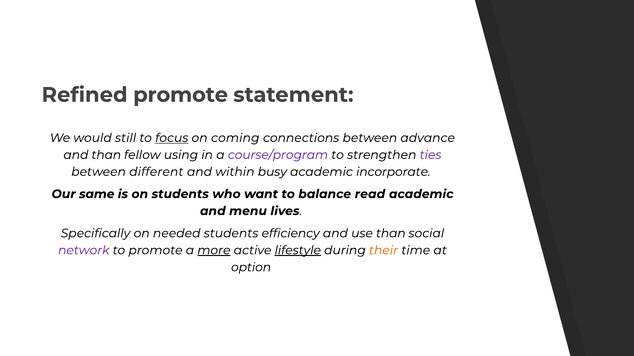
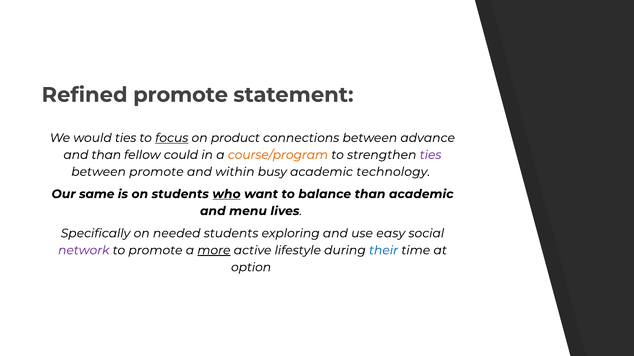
would still: still -> ties
coming: coming -> product
using: using -> could
course/program colour: purple -> orange
between different: different -> promote
incorporate: incorporate -> technology
who underline: none -> present
balance read: read -> than
efficiency: efficiency -> exploring
use than: than -> easy
lifestyle underline: present -> none
their colour: orange -> blue
